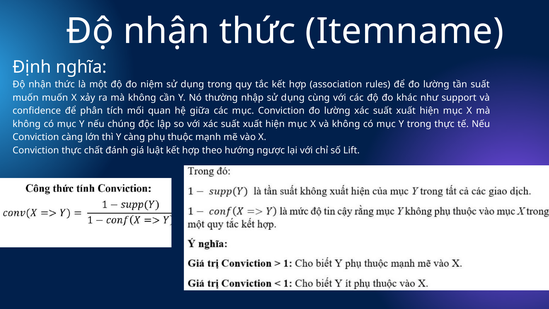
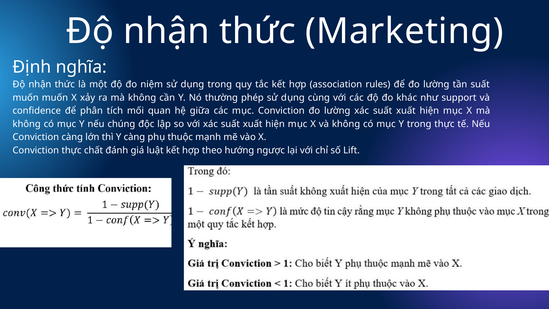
Itemname: Itemname -> Marketing
nhập: nhập -> phép
